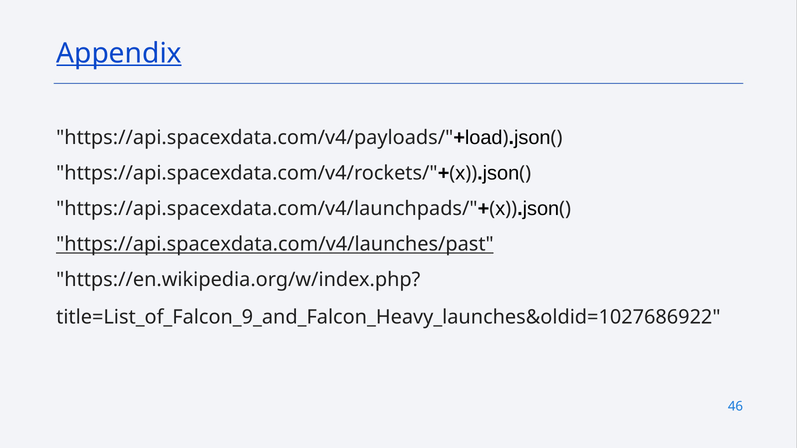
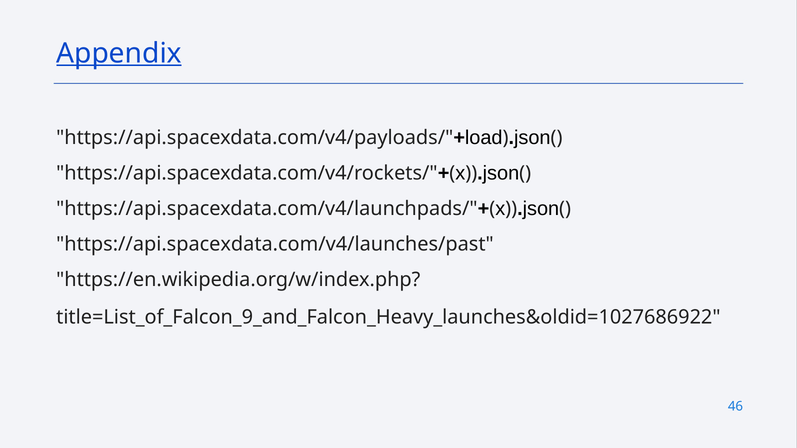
https://api.spacexdata.com/v4/launches/past underline: present -> none
